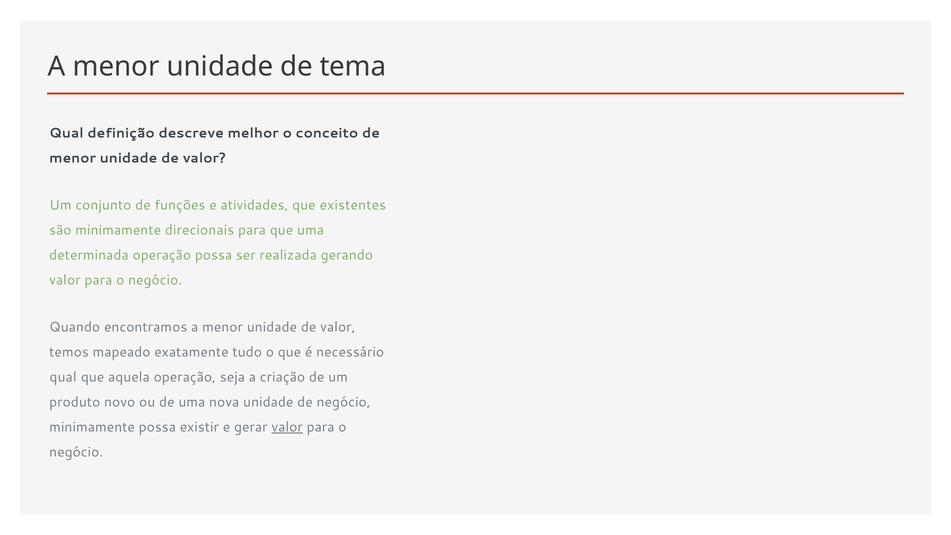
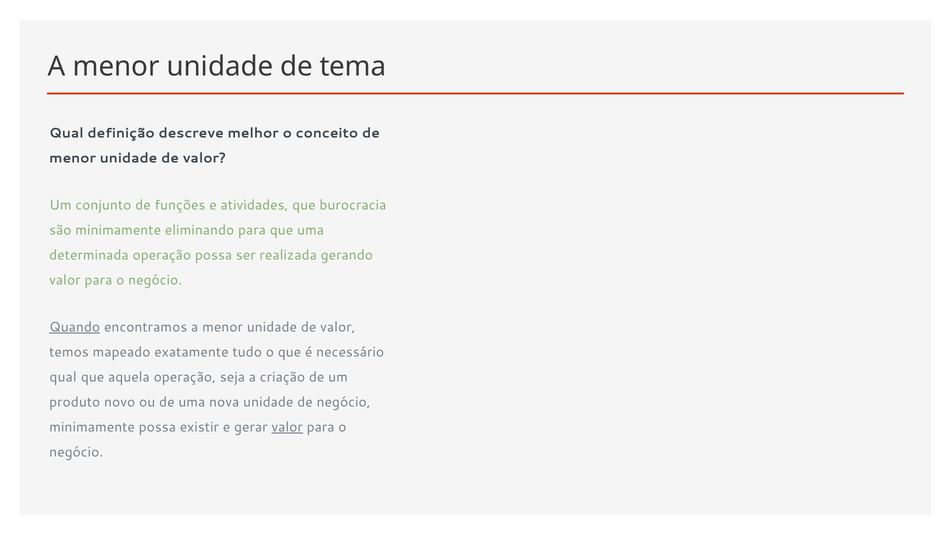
existentes: existentes -> burocracia
direcionais: direcionais -> eliminando
Quando underline: none -> present
